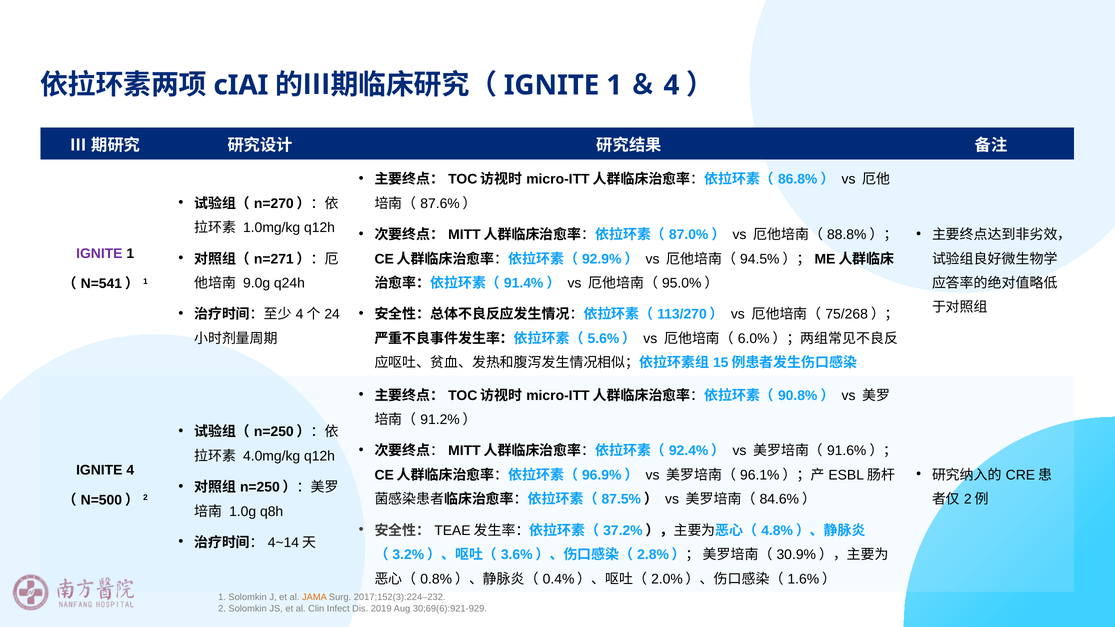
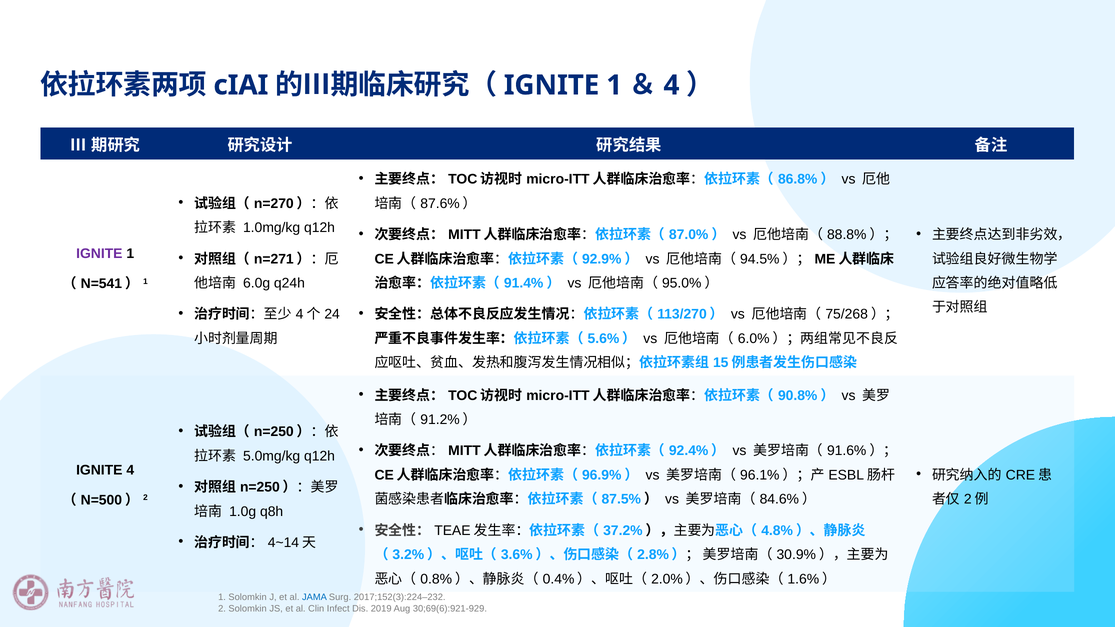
9.0g: 9.0g -> 6.0g
4.0mg/kg: 4.0mg/kg -> 5.0mg/kg
JAMA colour: orange -> blue
